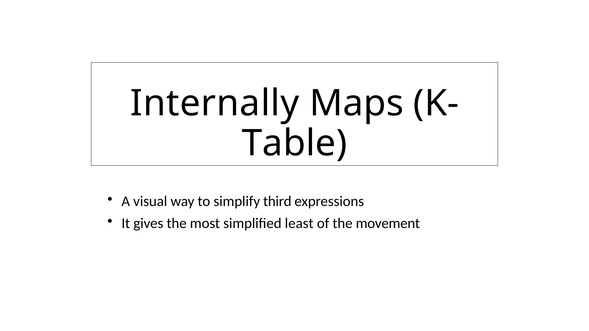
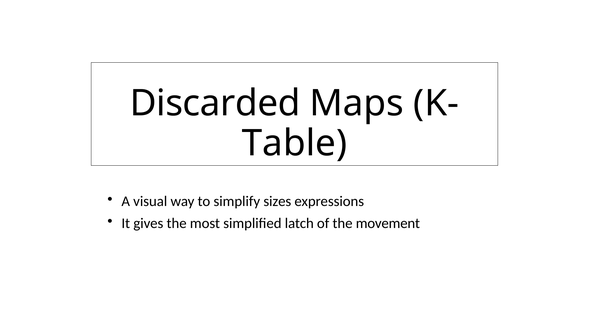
Internally: Internally -> Discarded
third: third -> sizes
least: least -> latch
